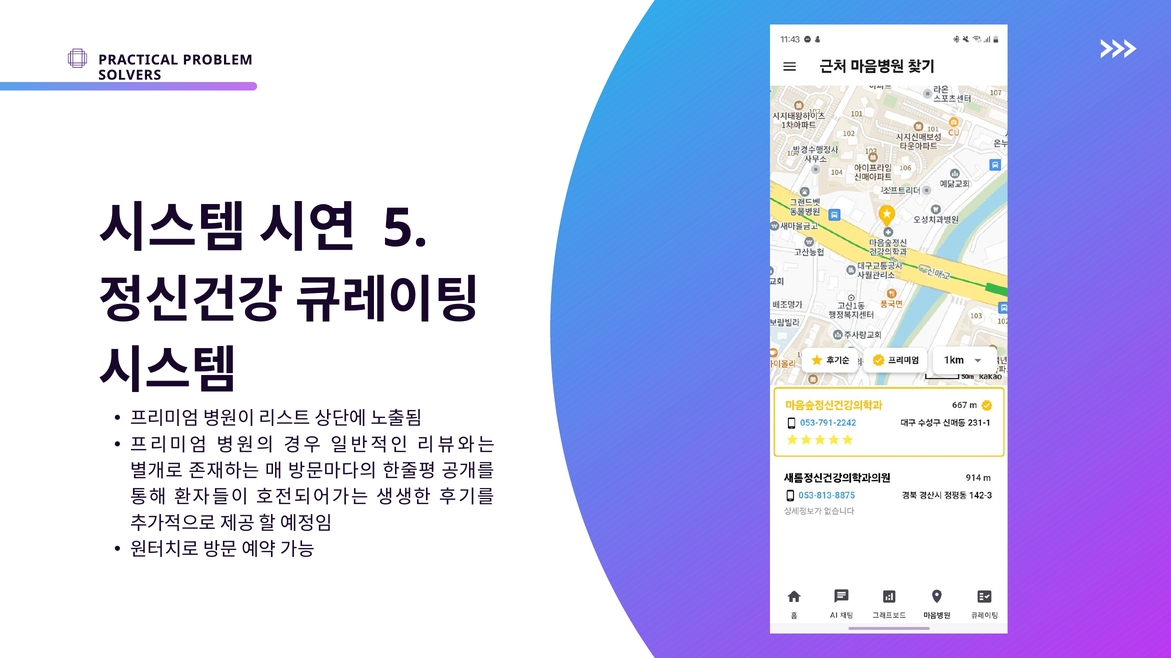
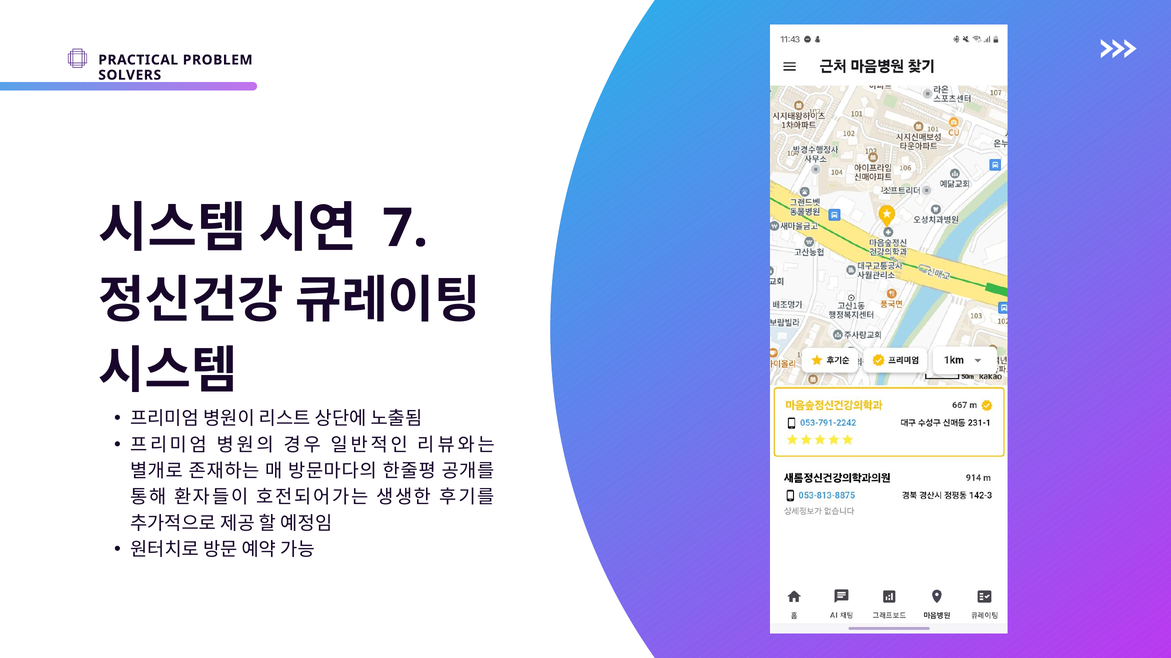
5: 5 -> 7
